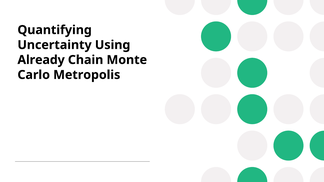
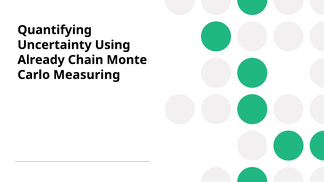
Metropolis: Metropolis -> Measuring
